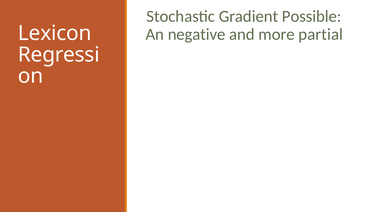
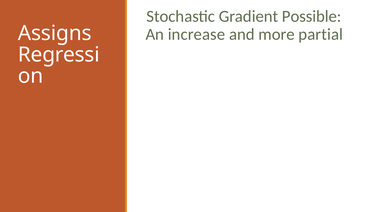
Lexicon: Lexicon -> Assigns
negative: negative -> increase
